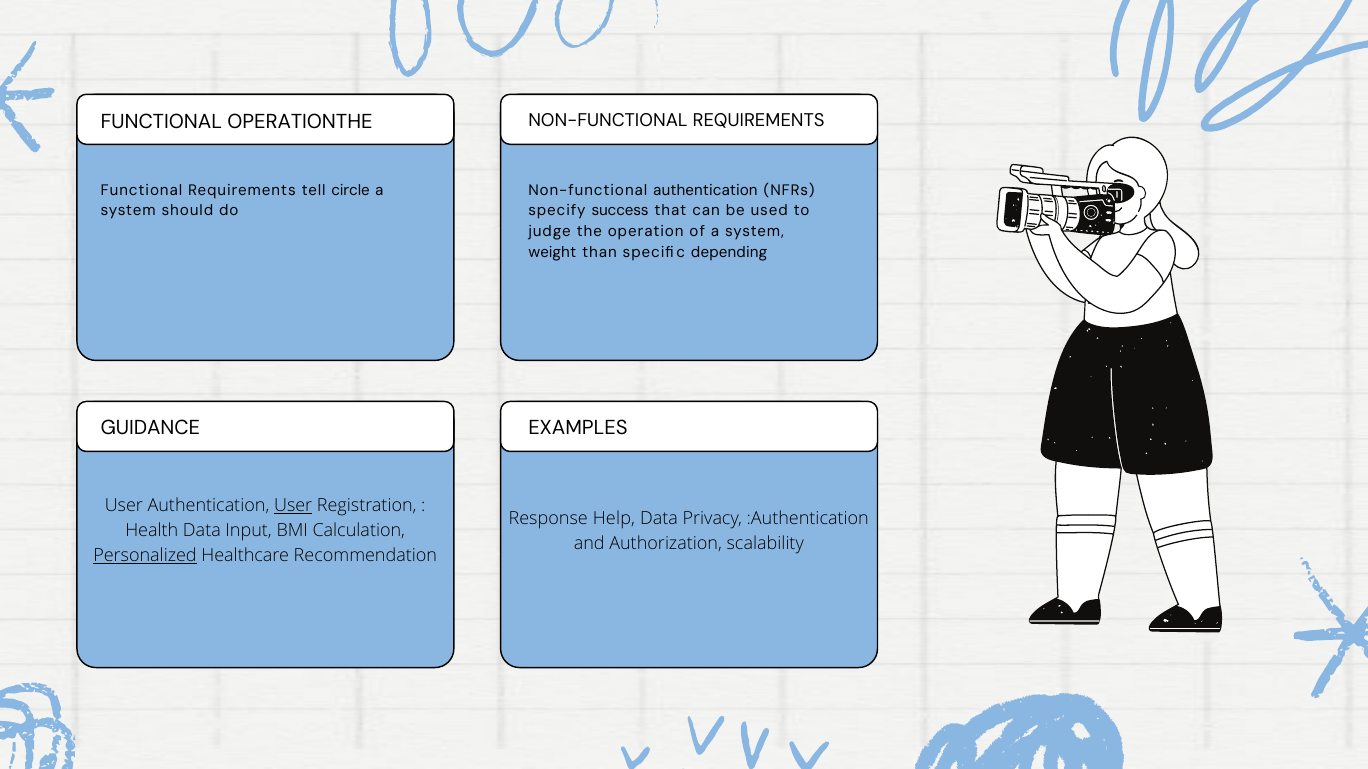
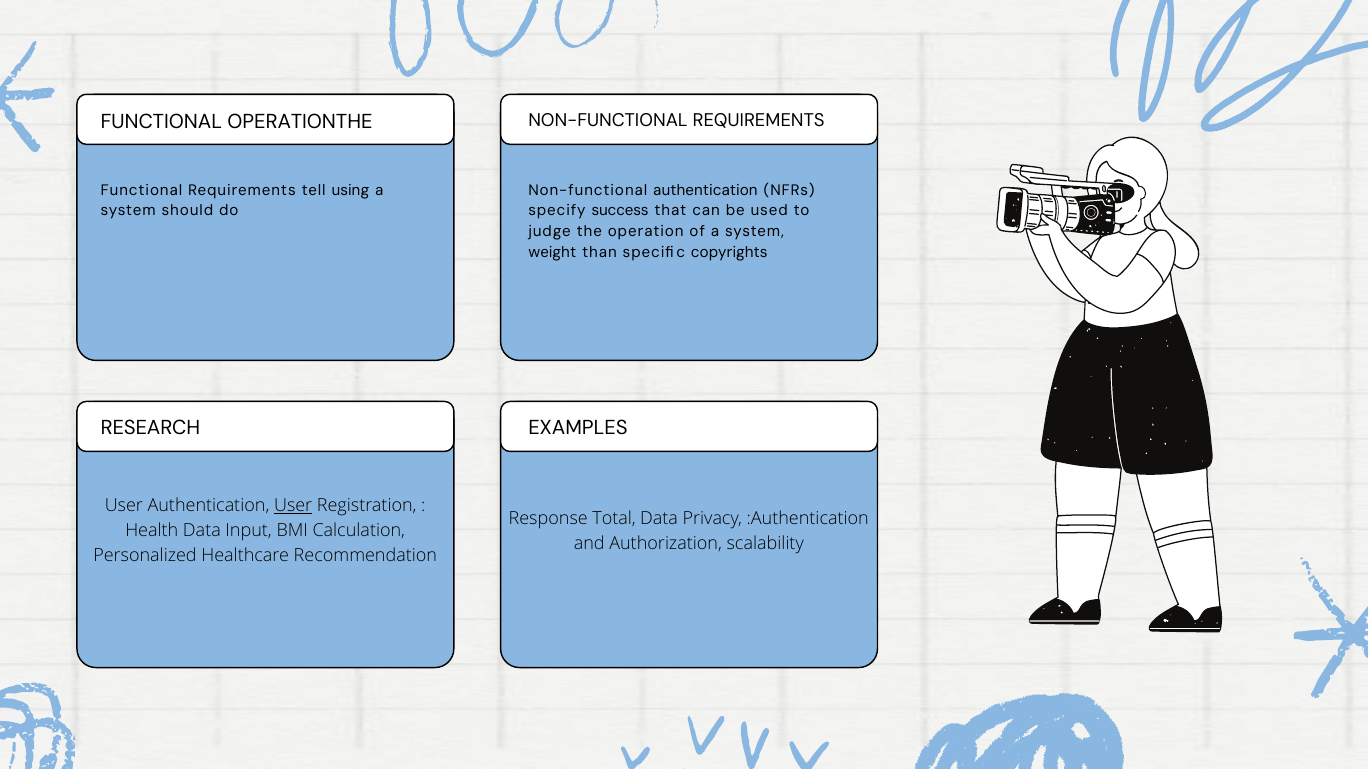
circle: circle -> using
depending: depending -> copyrights
GUIDANCE: GUIDANCE -> RESEARCH
Help: Help -> Total
Personalized underline: present -> none
